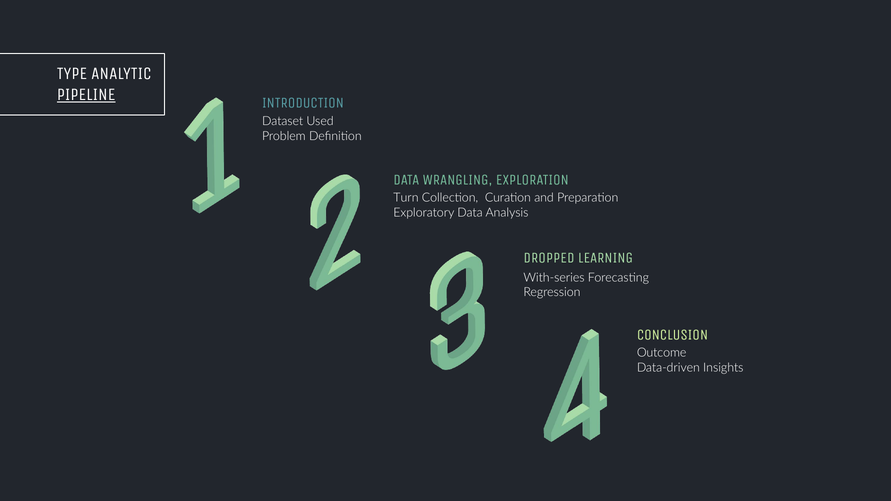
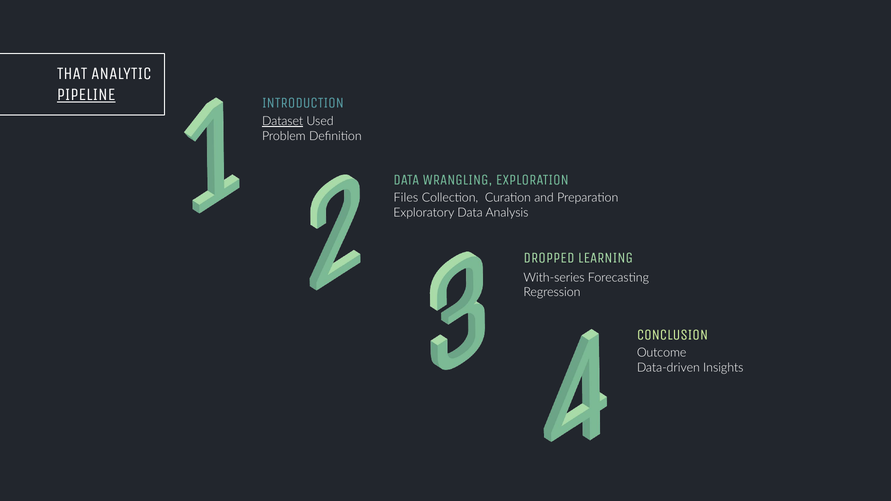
TYPE: TYPE -> THAT
Dataset underline: none -> present
Turn: Turn -> Files
